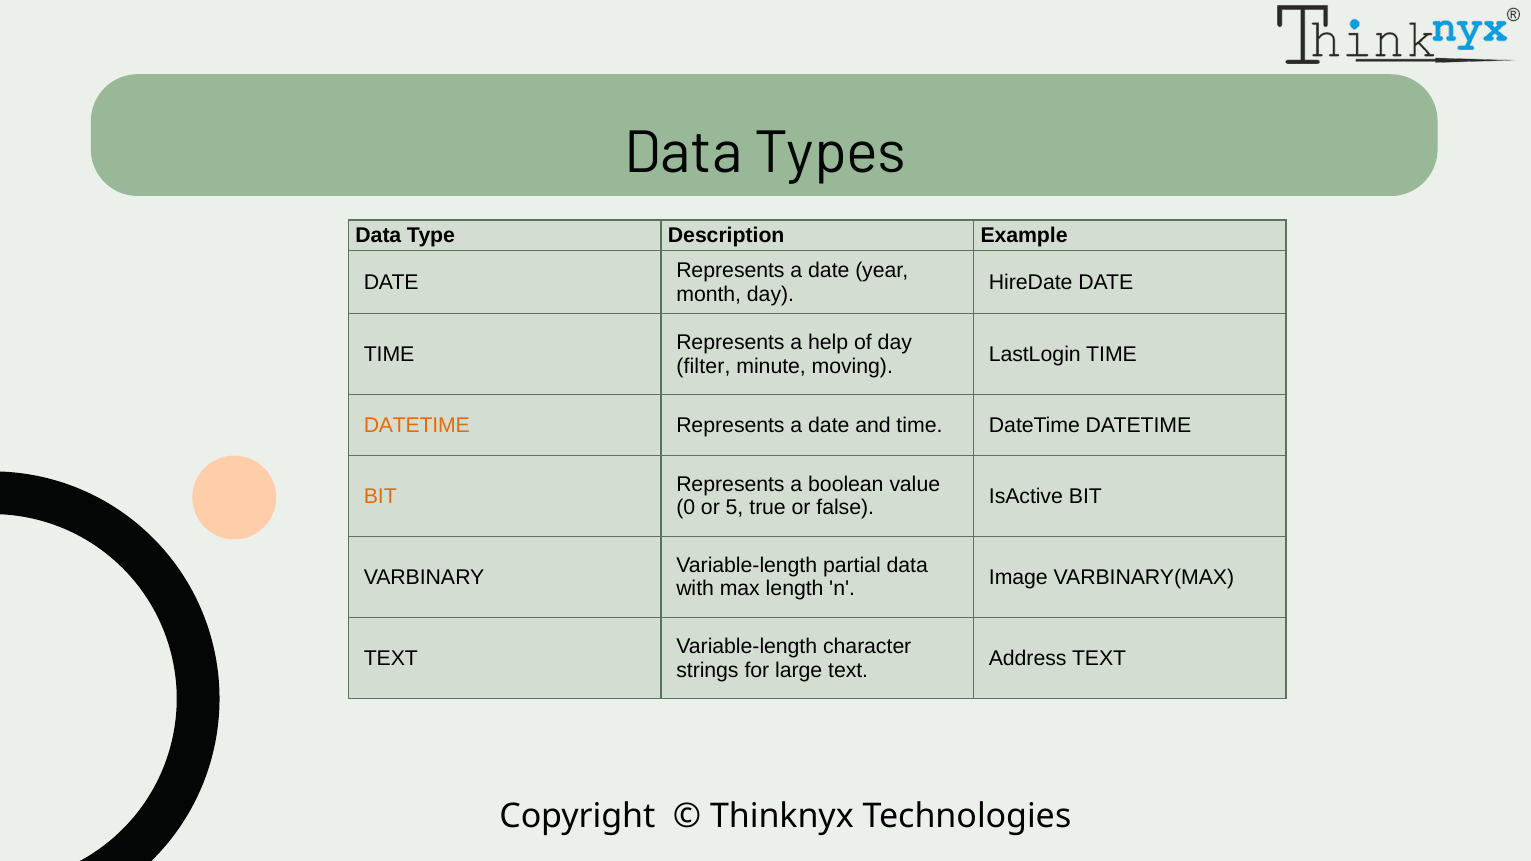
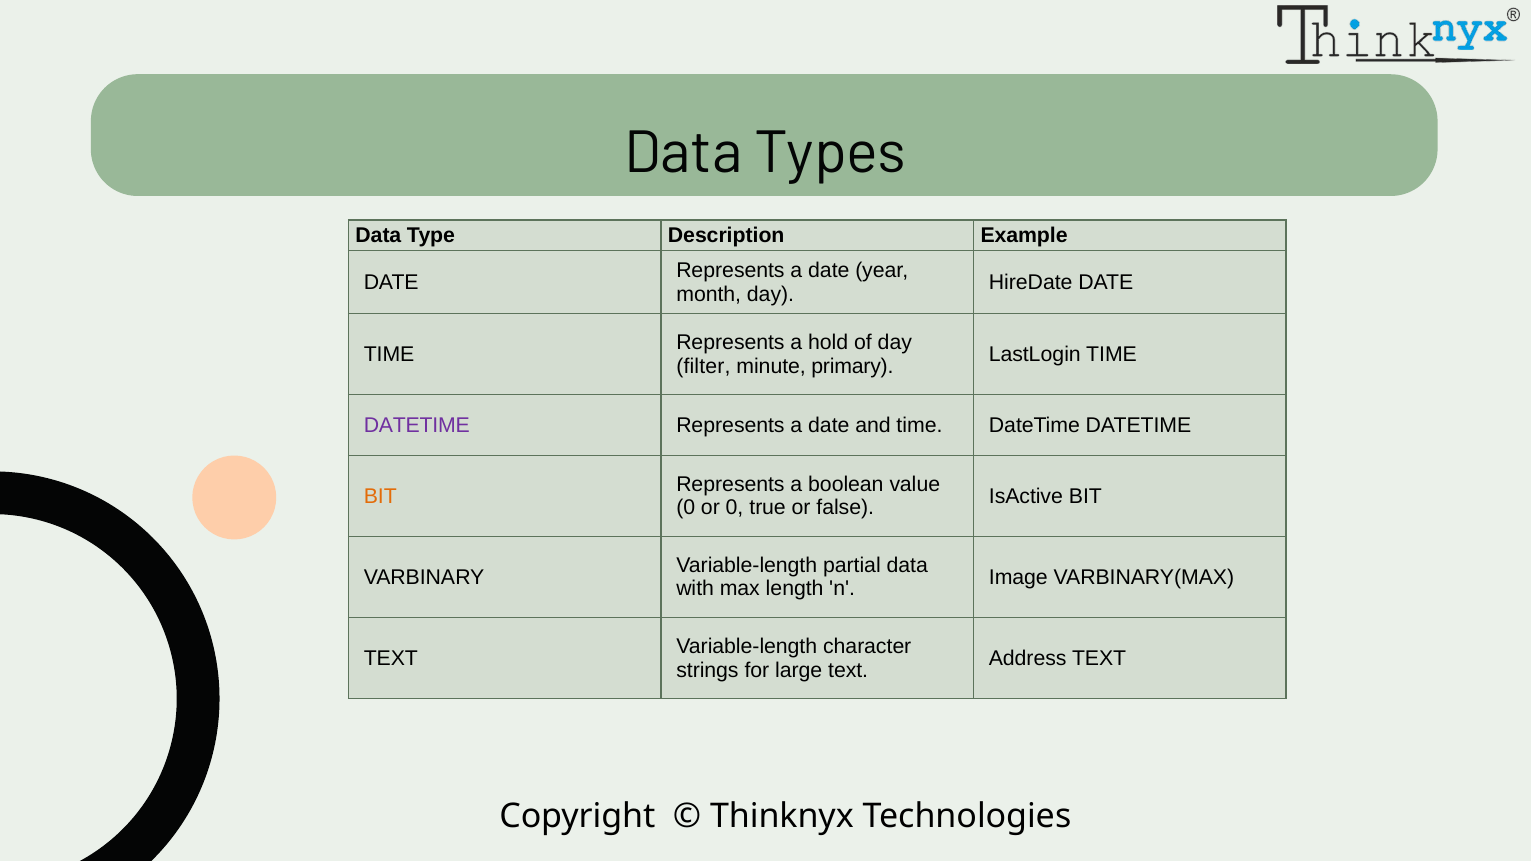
help: help -> hold
moving: moving -> primary
DATETIME at (417, 425) colour: orange -> purple
or 5: 5 -> 0
